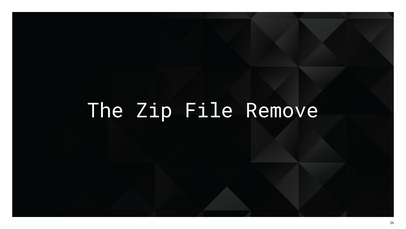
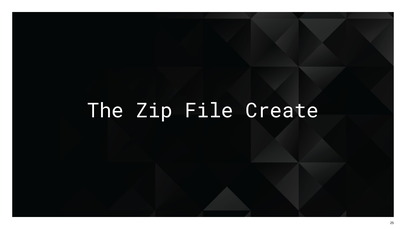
Remove: Remove -> Create
